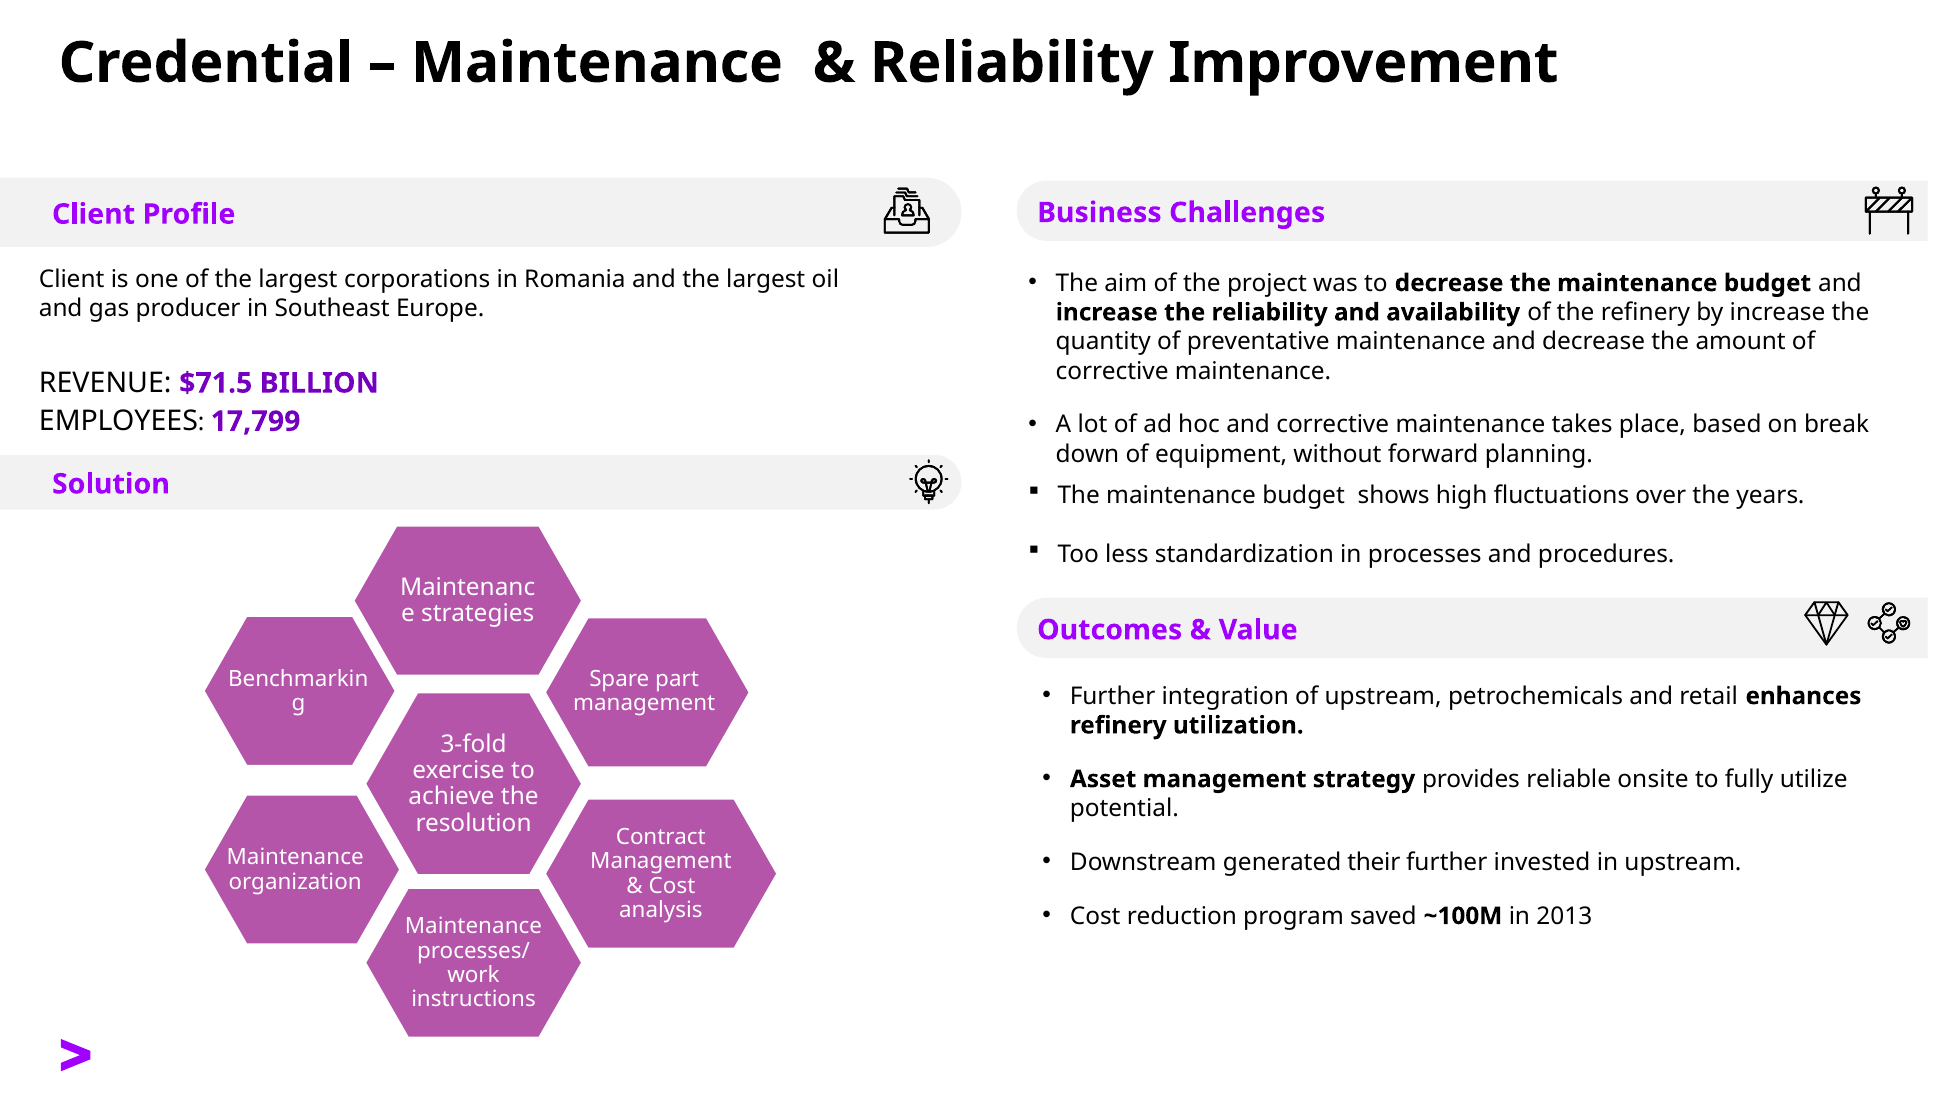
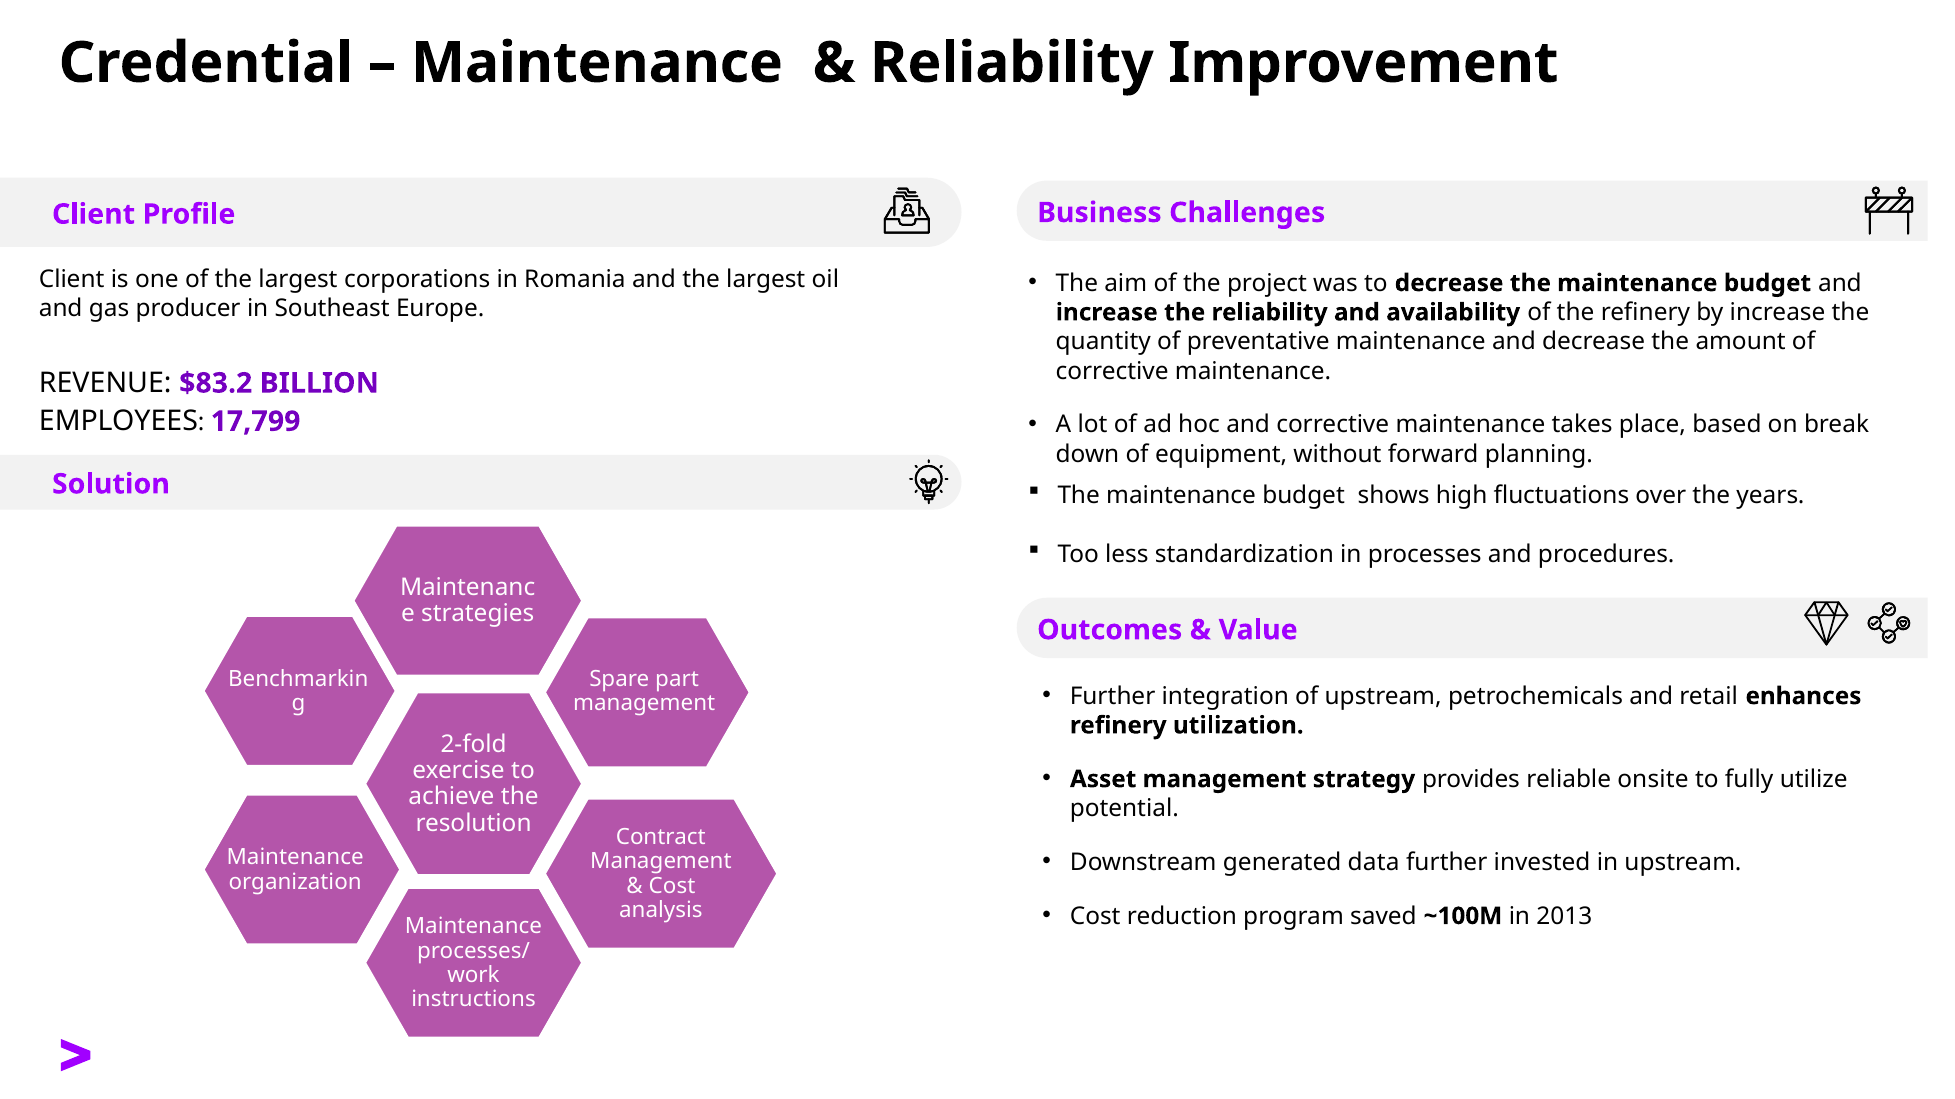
$71.5: $71.5 -> $83.2
3-fold: 3-fold -> 2-fold
their: their -> data
